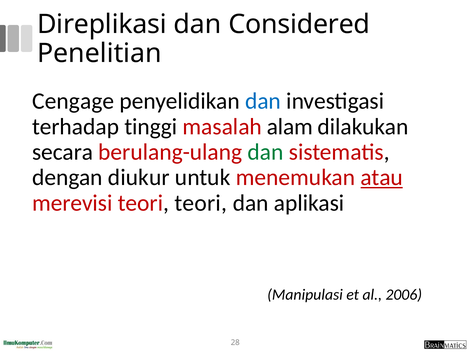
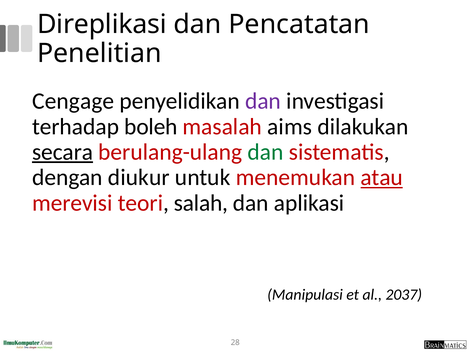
Considered: Considered -> Pencatatan
dan at (263, 101) colour: blue -> purple
tinggi: tinggi -> boleh
alam: alam -> aims
secara underline: none -> present
teori teori: teori -> salah
2006: 2006 -> 2037
